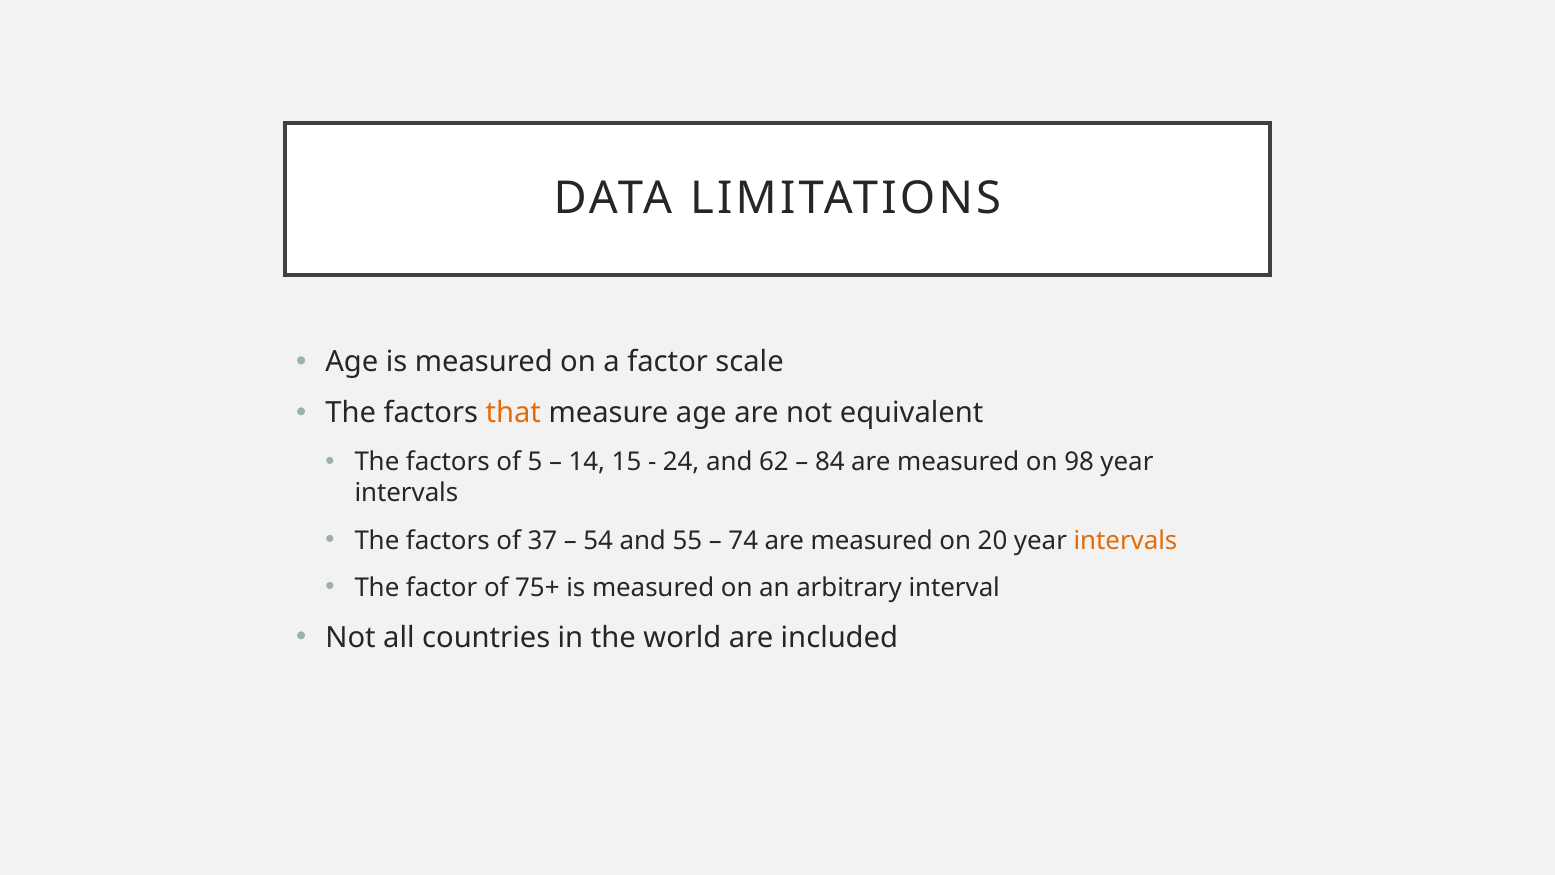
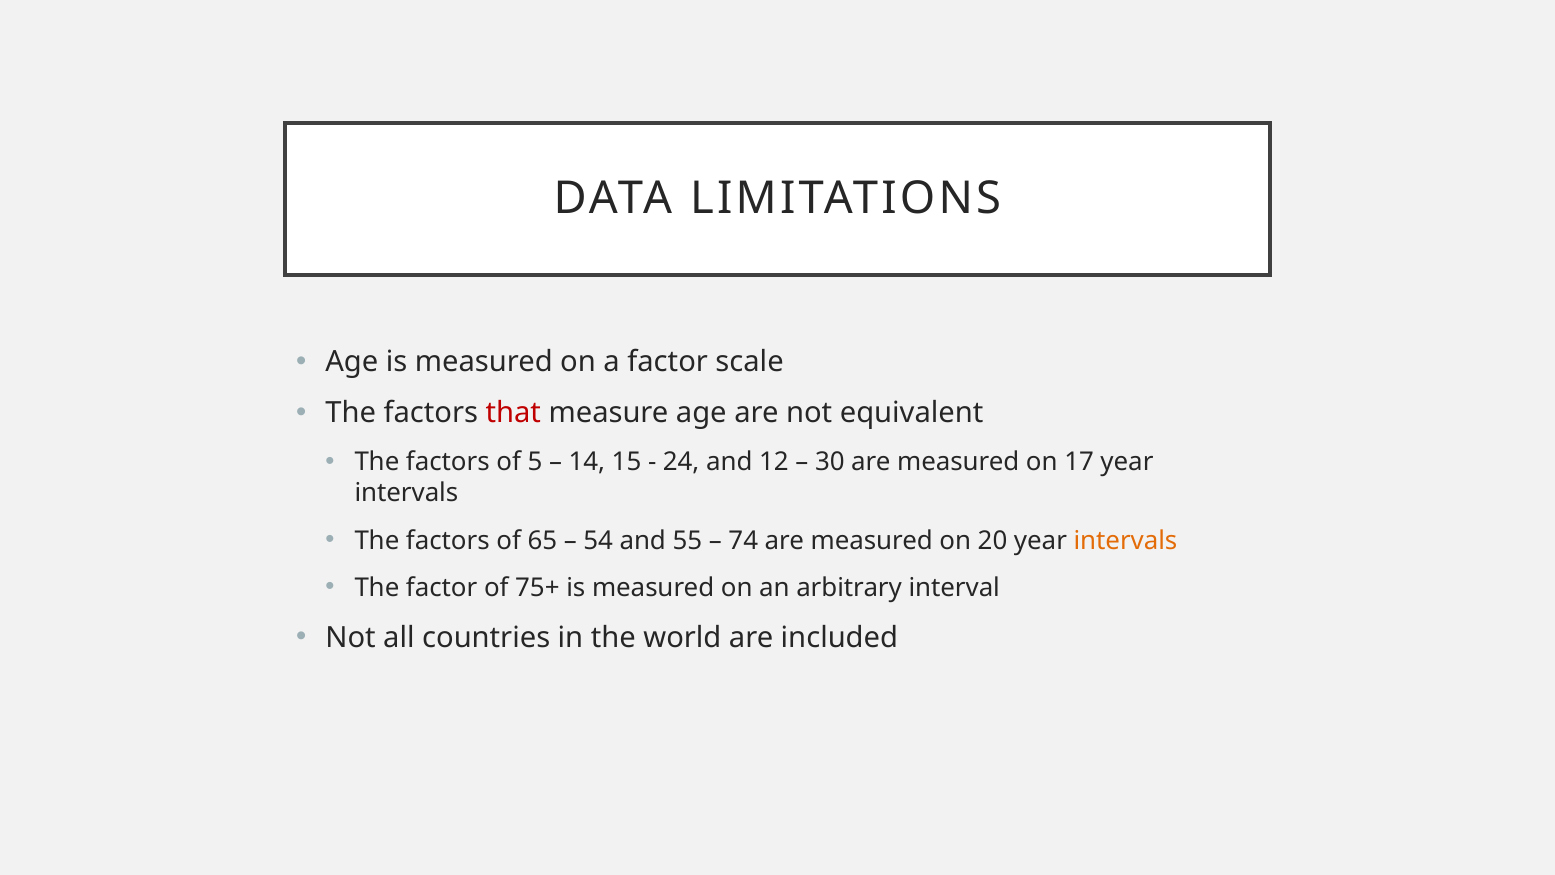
that colour: orange -> red
62: 62 -> 12
84: 84 -> 30
98: 98 -> 17
37: 37 -> 65
